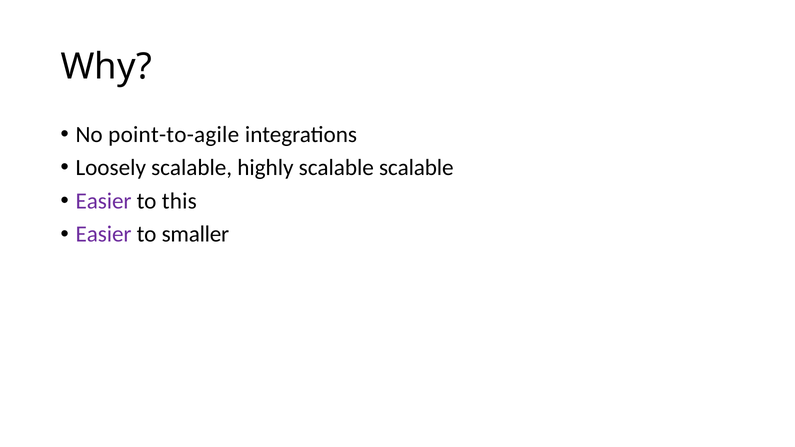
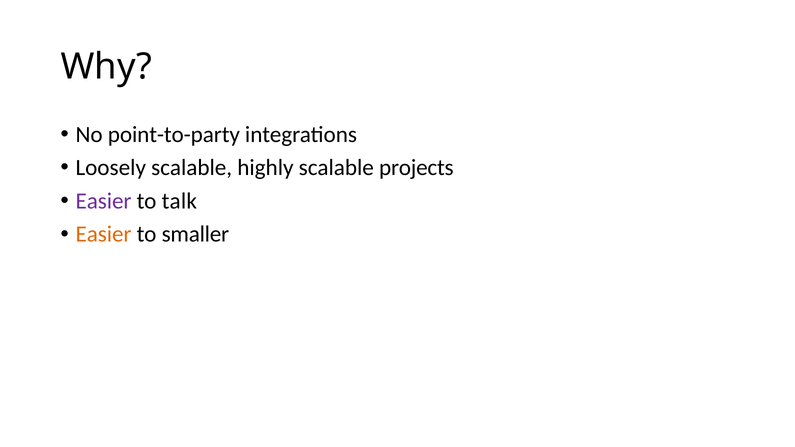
point-to-agile: point-to-agile -> point-to-party
scalable scalable: scalable -> projects
this: this -> talk
Easier at (104, 234) colour: purple -> orange
